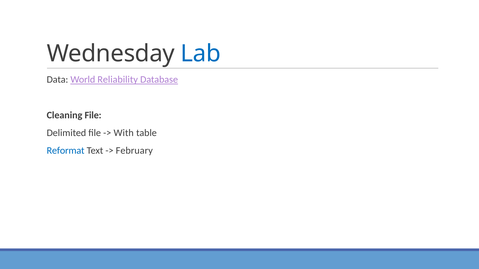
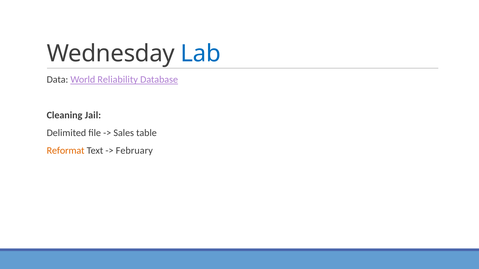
Cleaning File: File -> Jail
With: With -> Sales
Reformat colour: blue -> orange
